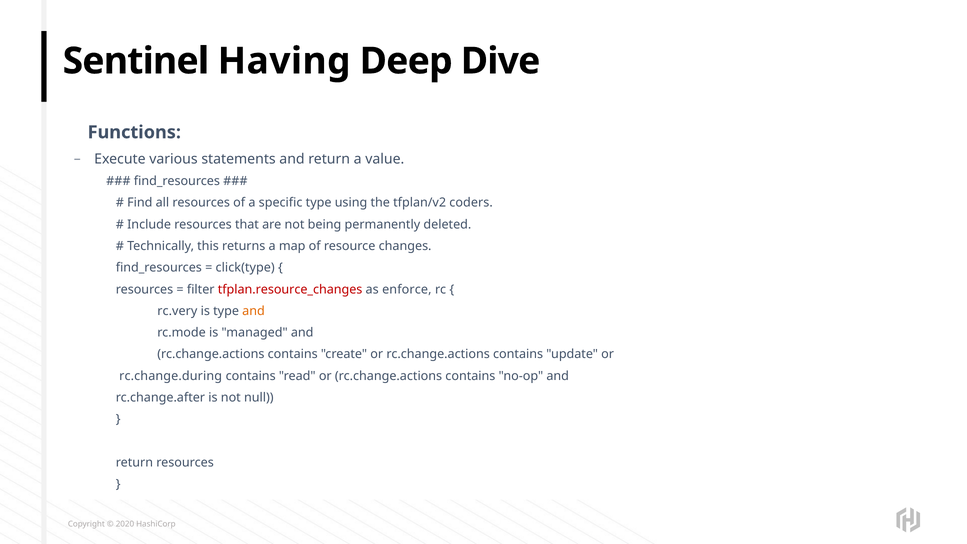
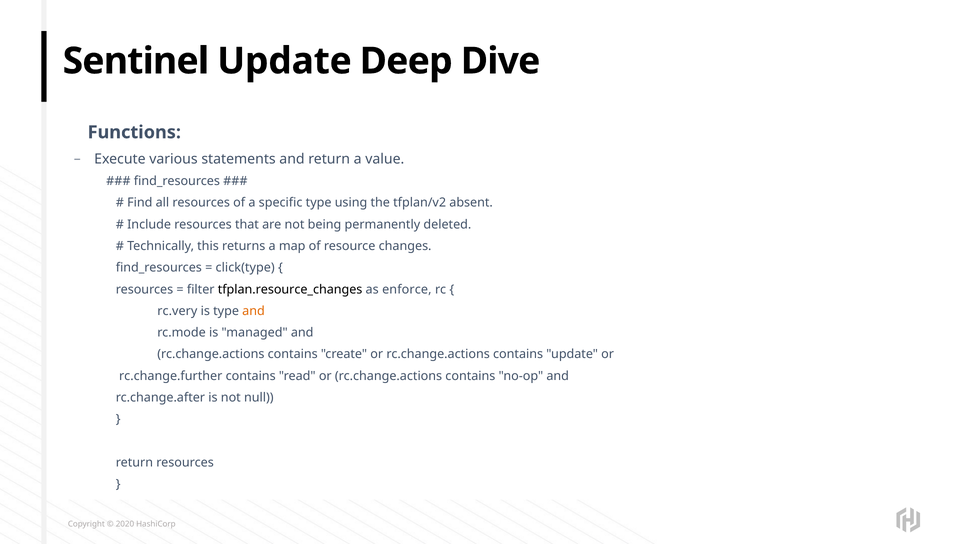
Sentinel Having: Having -> Update
coders: coders -> absent
tfplan.resource_changes colour: red -> black
rc.change.during: rc.change.during -> rc.change.further
